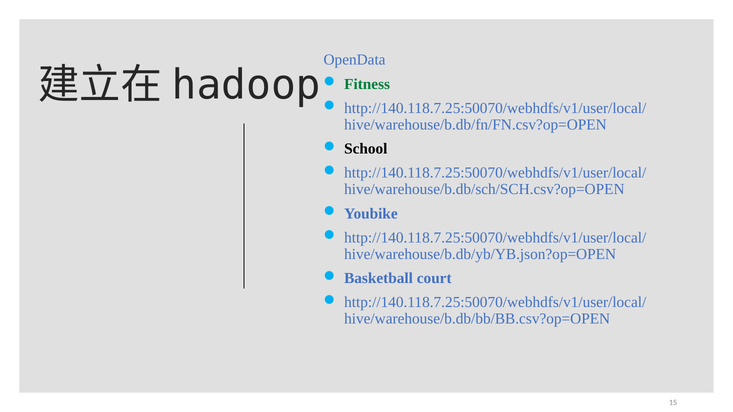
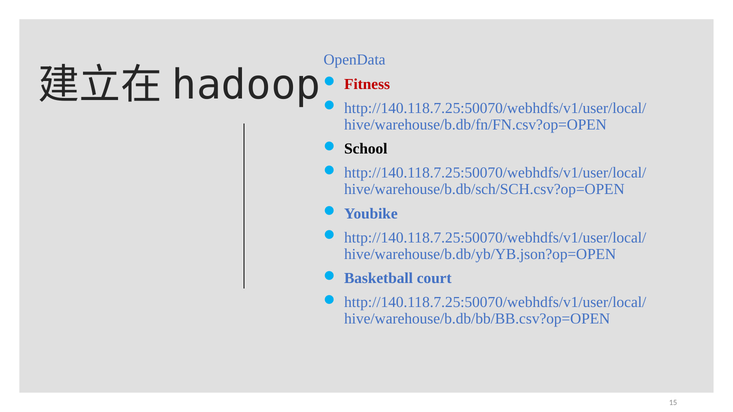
Fitness colour: green -> red
